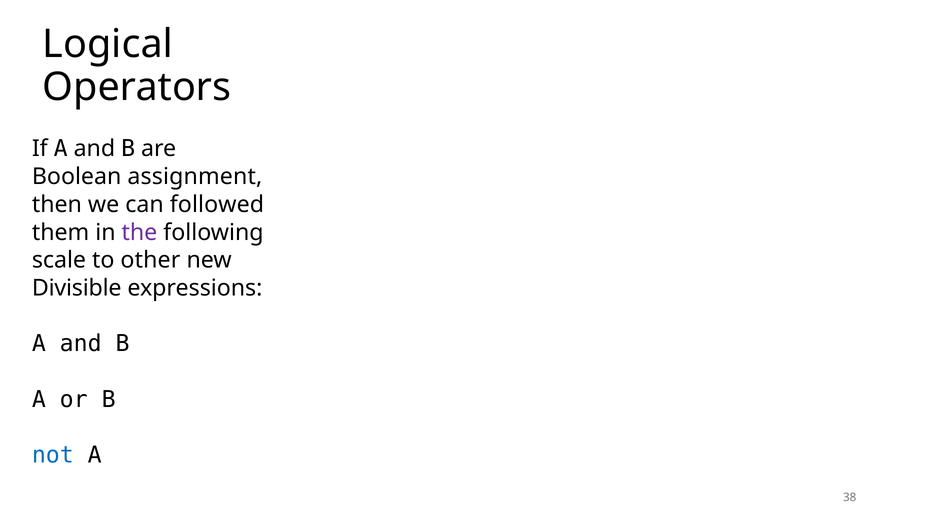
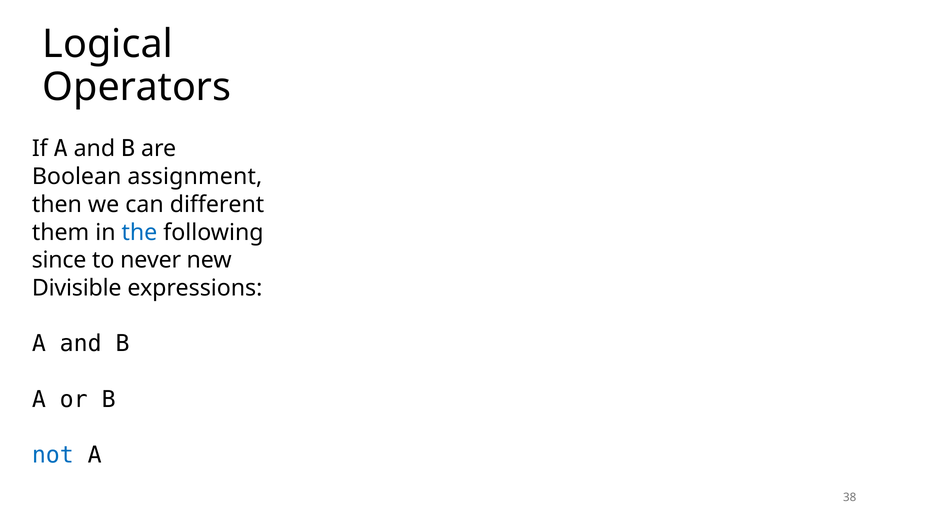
followed: followed -> different
the colour: purple -> blue
scale: scale -> since
other: other -> never
